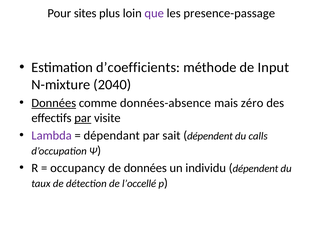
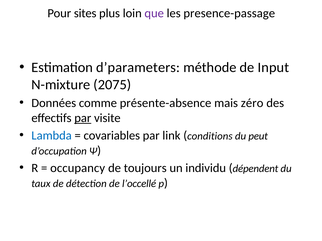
d’coefficients: d’coefficients -> d’parameters
2040: 2040 -> 2075
Données at (54, 103) underline: present -> none
données-absence: données-absence -> présente-absence
Lambda colour: purple -> blue
dépendant: dépendant -> covariables
sait: sait -> link
dépendent at (210, 136): dépendent -> conditions
calls: calls -> peut
de données: données -> toujours
